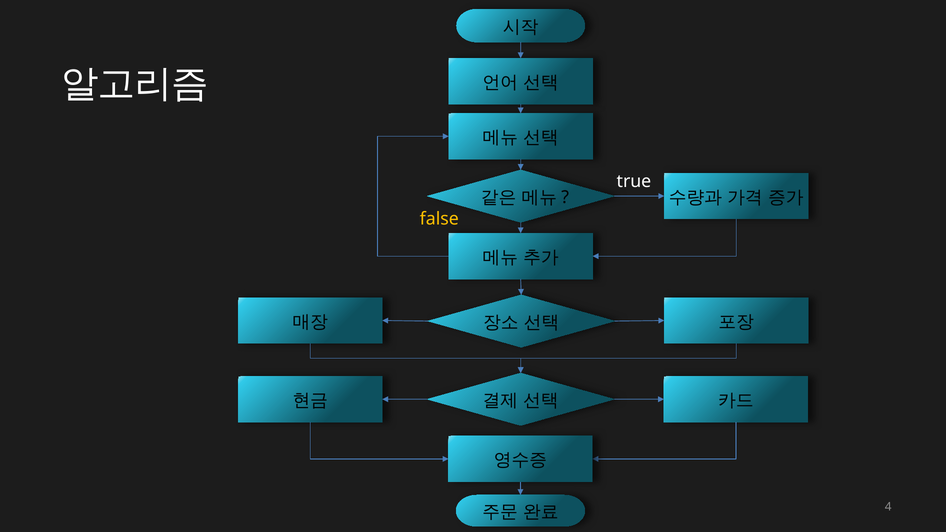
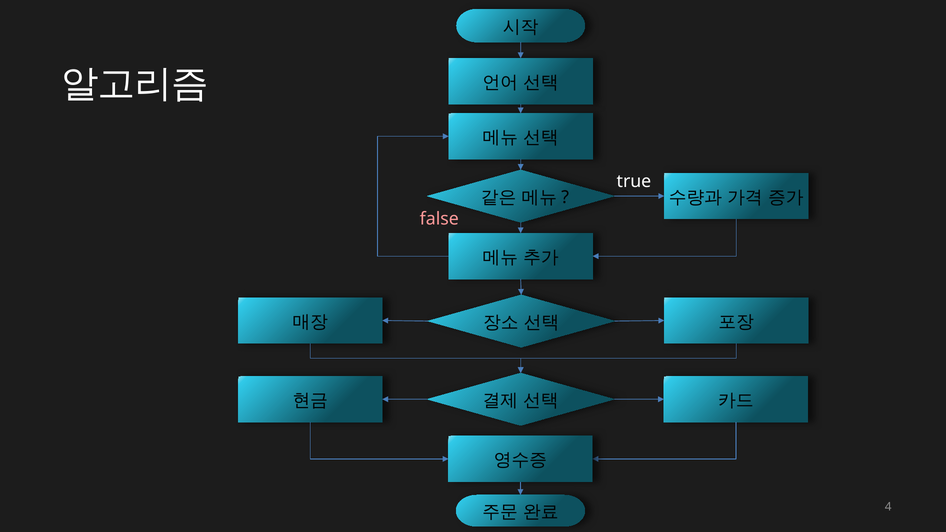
false colour: yellow -> pink
